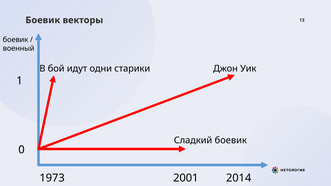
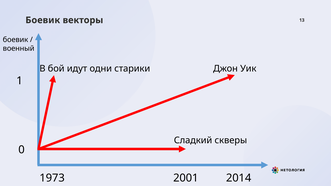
Сладкий боевик: боевик -> скверы
